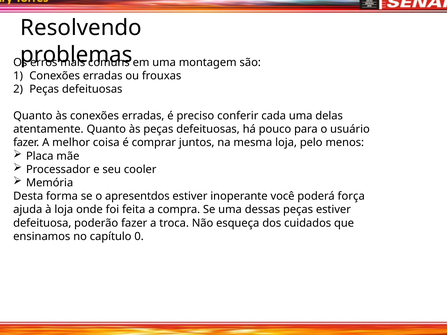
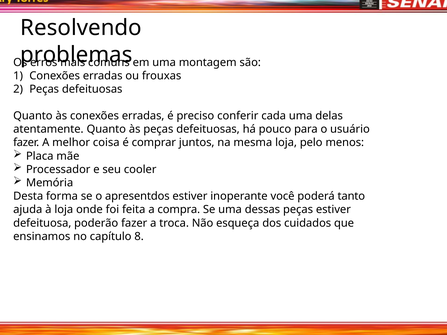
força: força -> tanto
0: 0 -> 8
